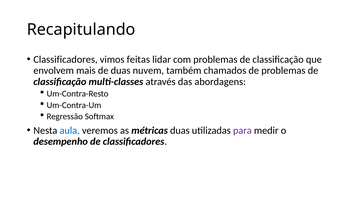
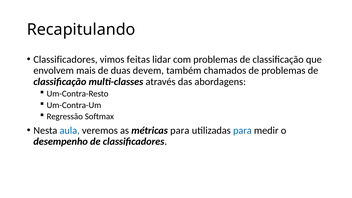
nuvem: nuvem -> devem
métricas duas: duas -> para
para at (242, 130) colour: purple -> blue
